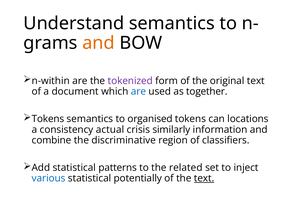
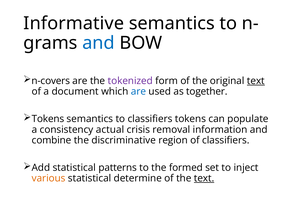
Understand: Understand -> Informative
and at (98, 43) colour: orange -> blue
n-within: n-within -> n-covers
text at (256, 81) underline: none -> present
to organised: organised -> classifiers
locations: locations -> populate
similarly: similarly -> removal
related: related -> formed
various colour: blue -> orange
potentially: potentially -> determine
